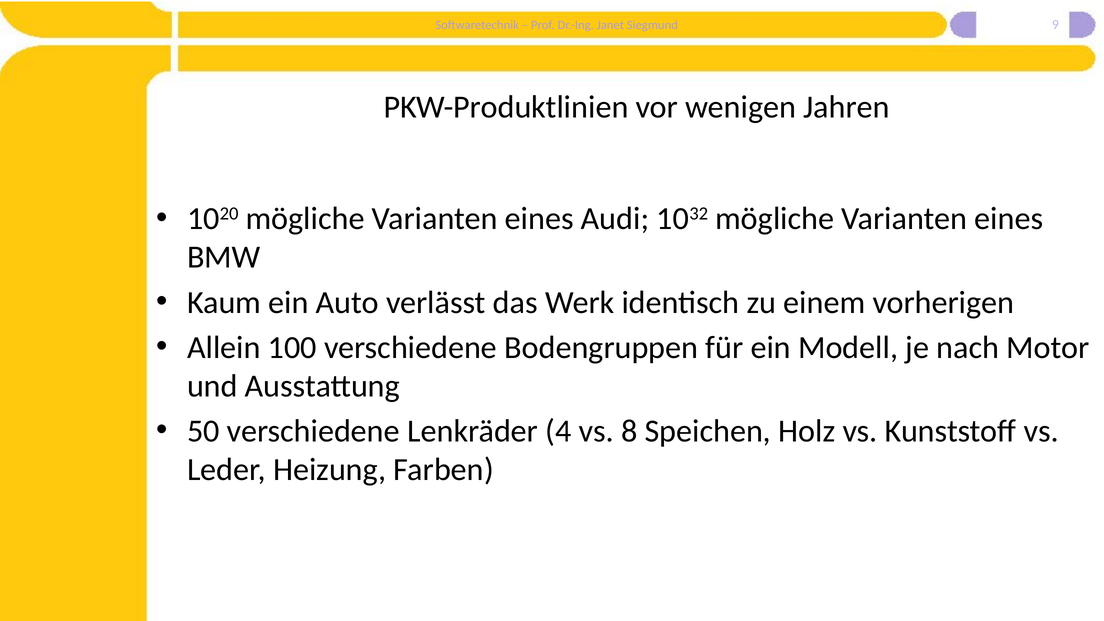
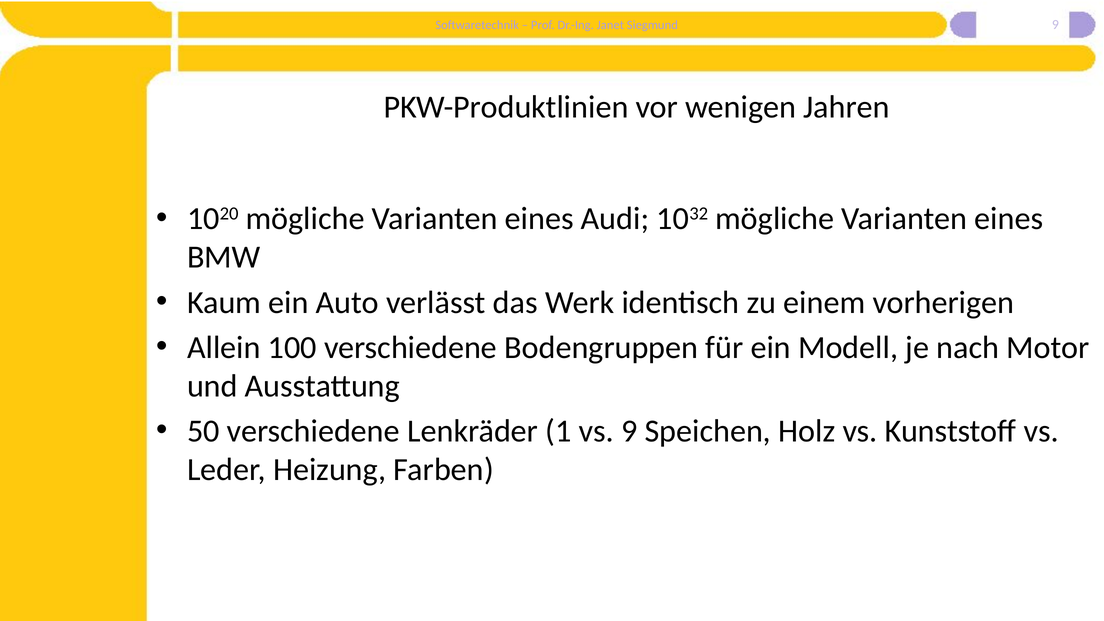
4: 4 -> 1
vs 8: 8 -> 9
